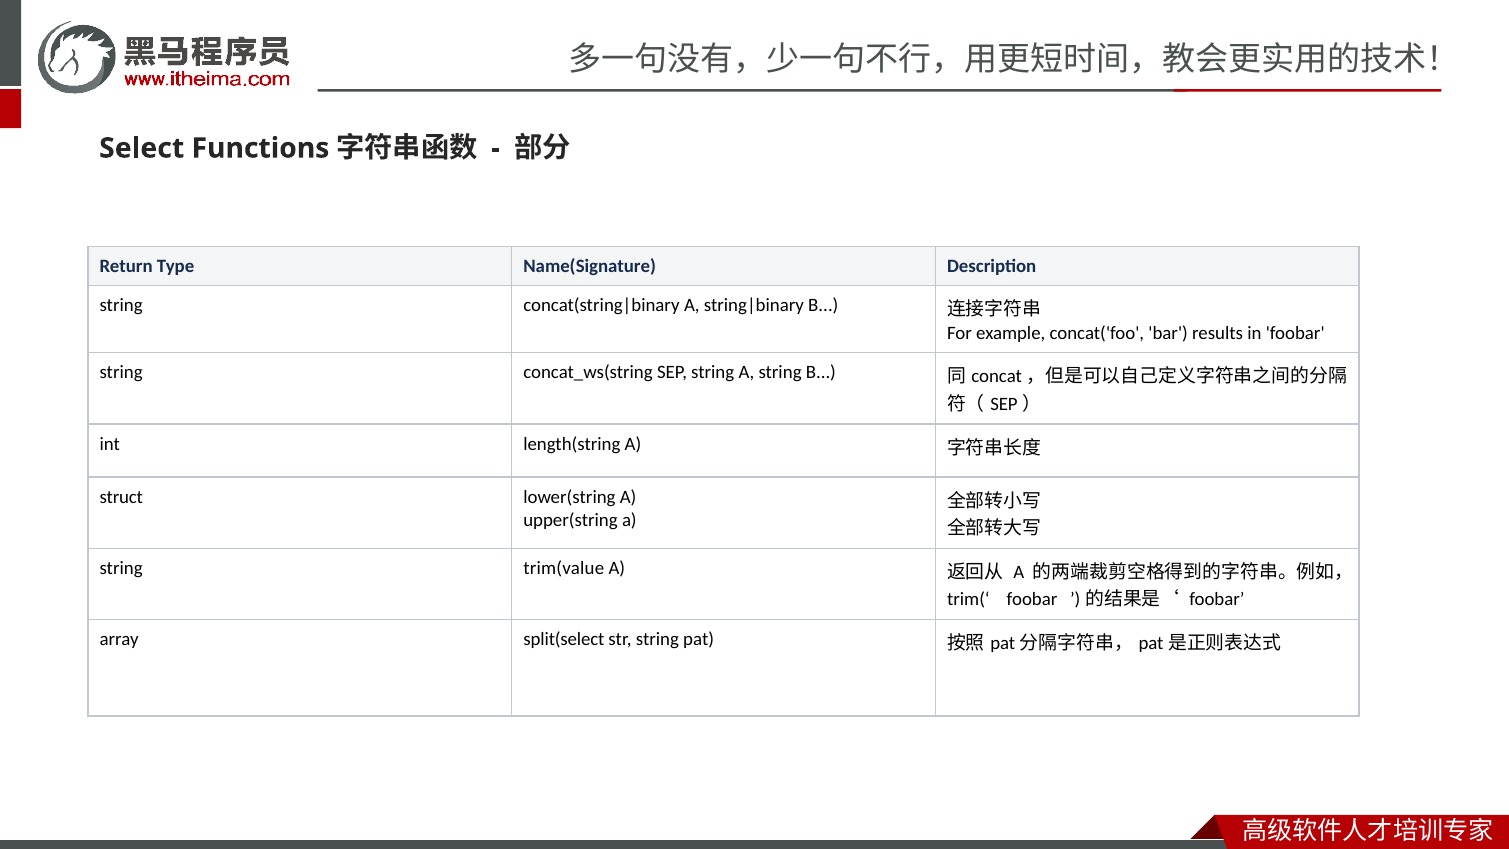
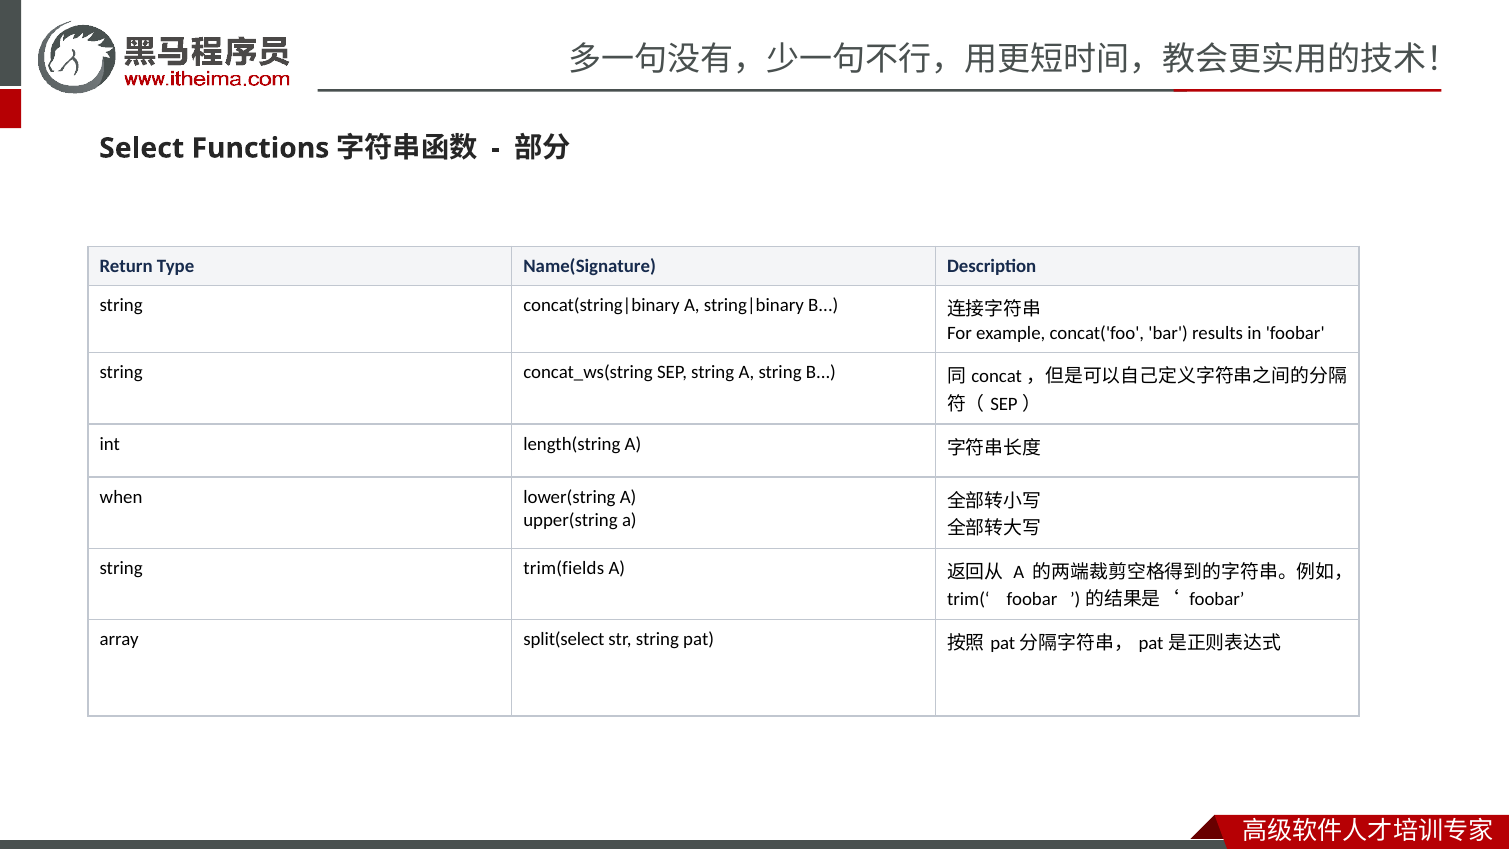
struct: struct -> when
trim(value: trim(value -> trim(fields
